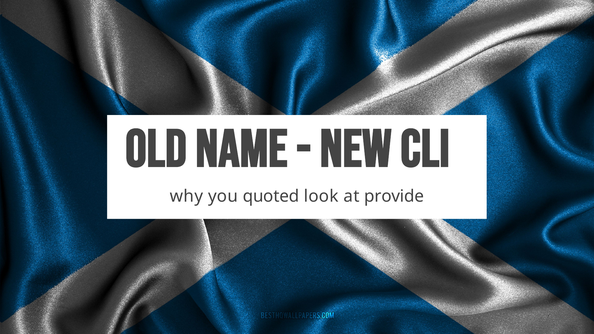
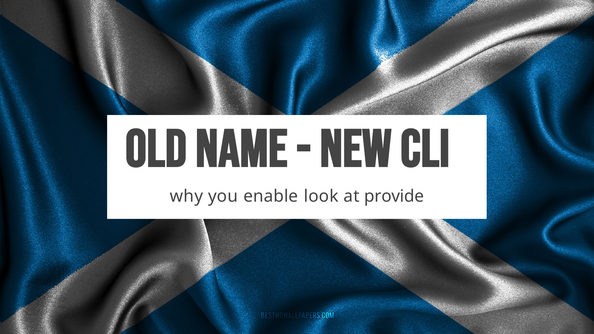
quoted: quoted -> enable
